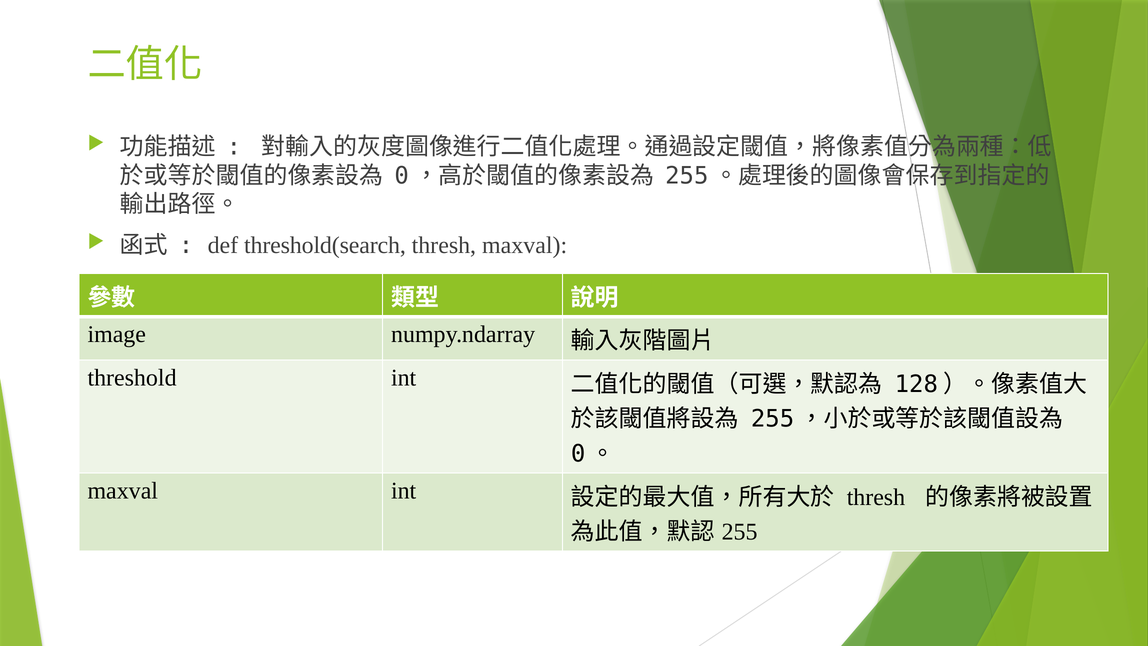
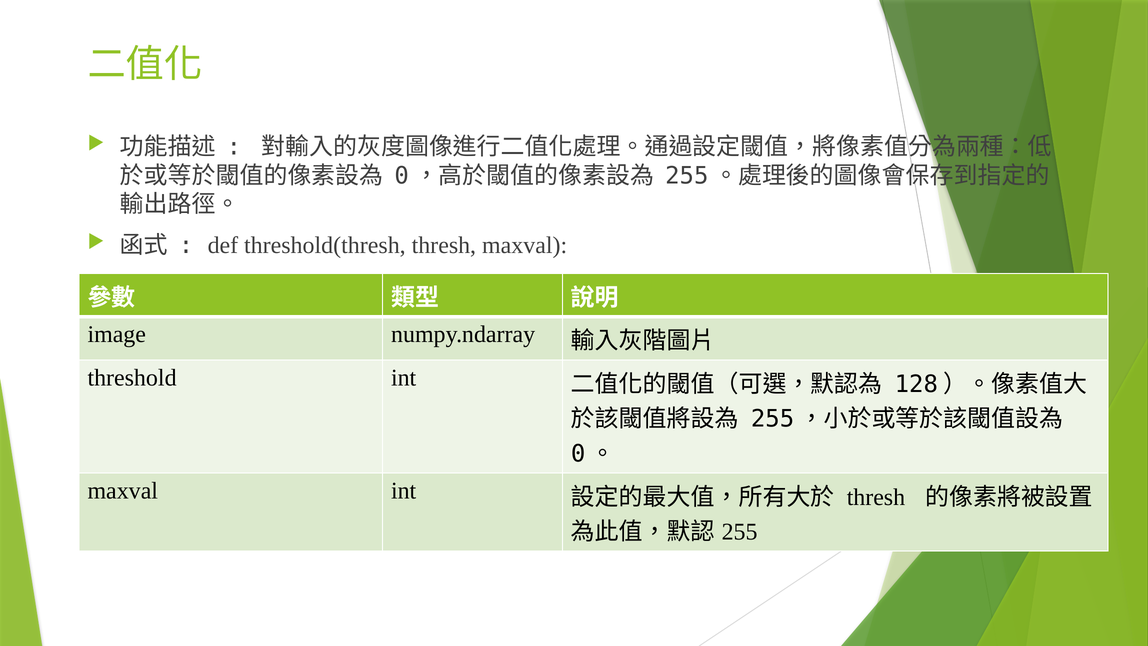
threshold(search: threshold(search -> threshold(thresh
